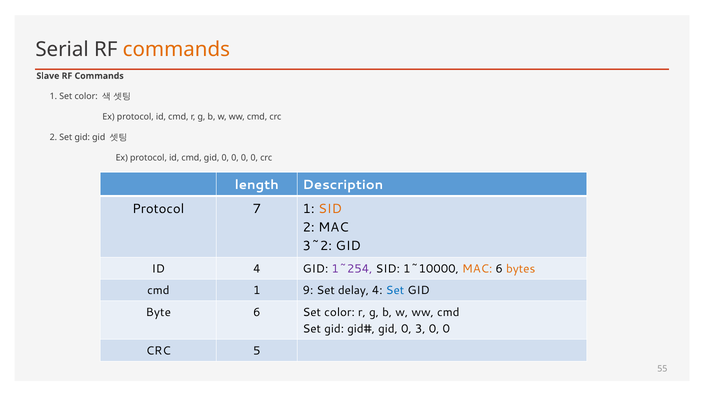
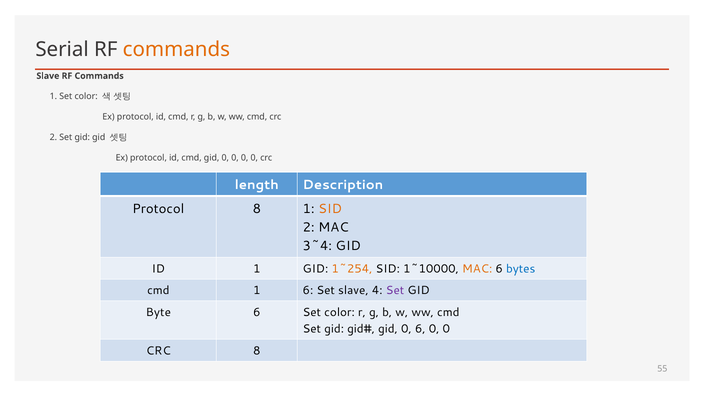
Protocol 7: 7 -> 8
3~2: 3~2 -> 3~4
ID 4: 4 -> 1
1~254 colour: purple -> orange
bytes colour: orange -> blue
1 9: 9 -> 6
Set delay: delay -> slave
Set at (395, 291) colour: blue -> purple
0 3: 3 -> 6
CRC 5: 5 -> 8
